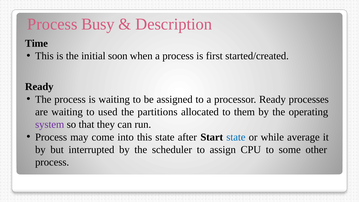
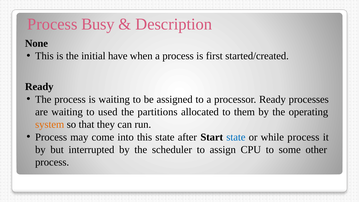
Time: Time -> None
soon: soon -> have
system colour: purple -> orange
while average: average -> process
